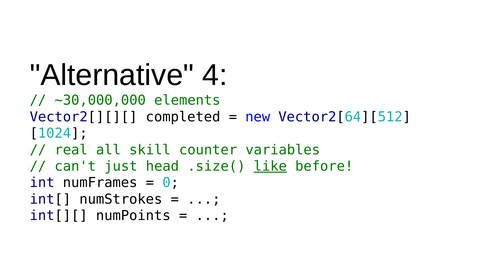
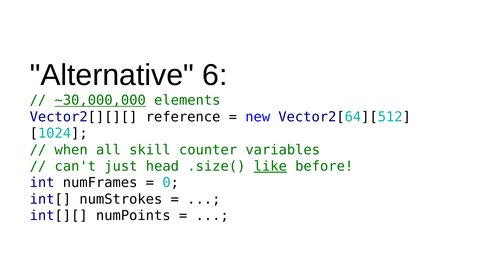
4: 4 -> 6
~30,000,000 underline: none -> present
completed: completed -> reference
real: real -> when
